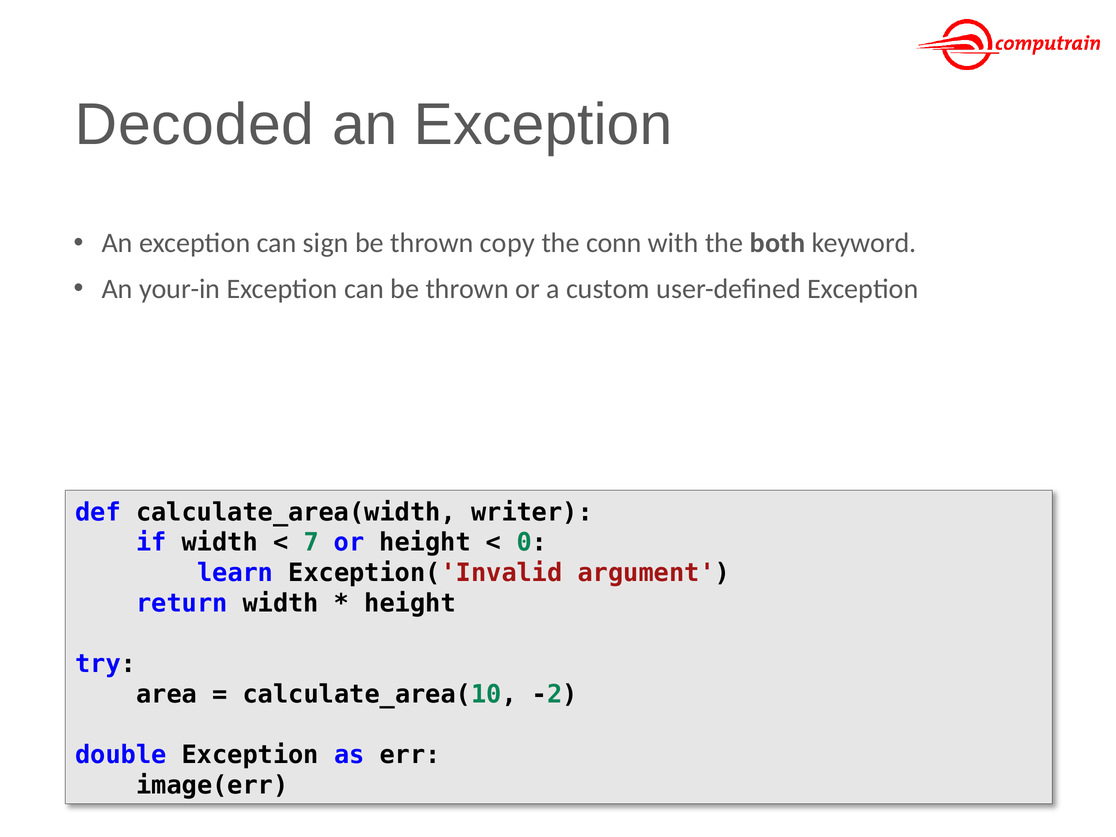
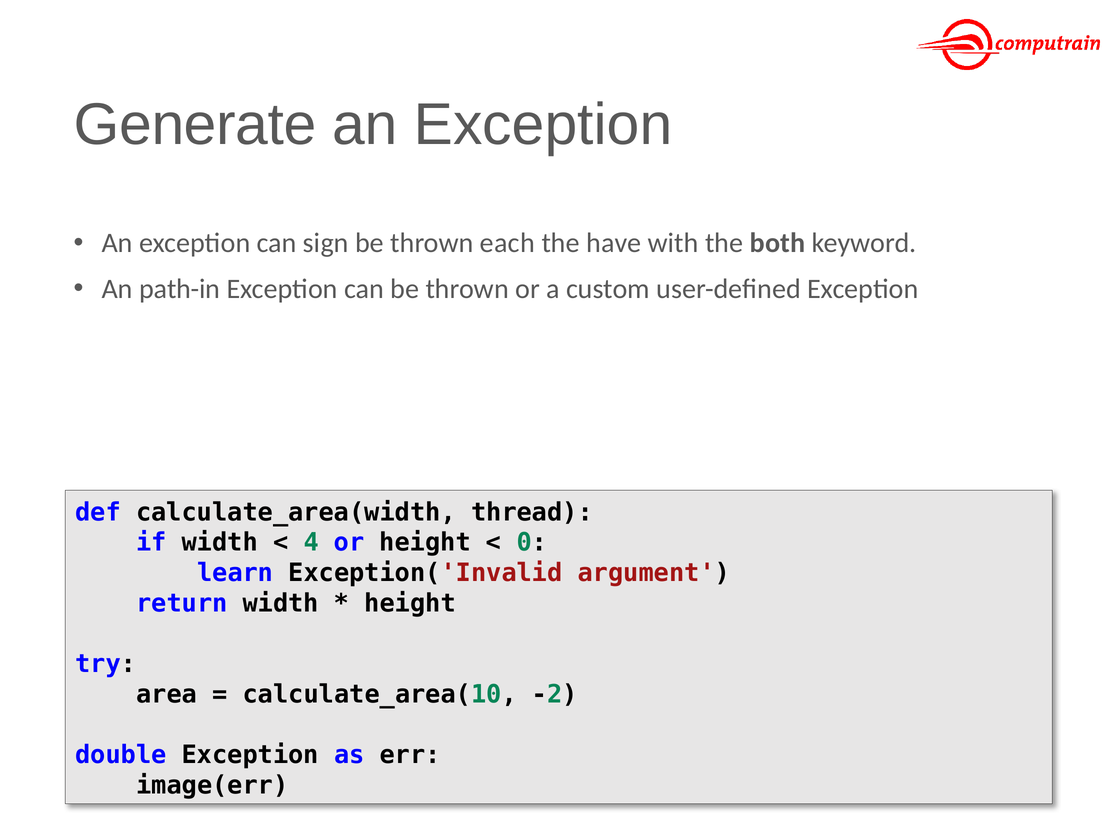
Decoded: Decoded -> Generate
copy: copy -> each
conn: conn -> have
your-in: your-in -> path-in
writer: writer -> thread
7: 7 -> 4
